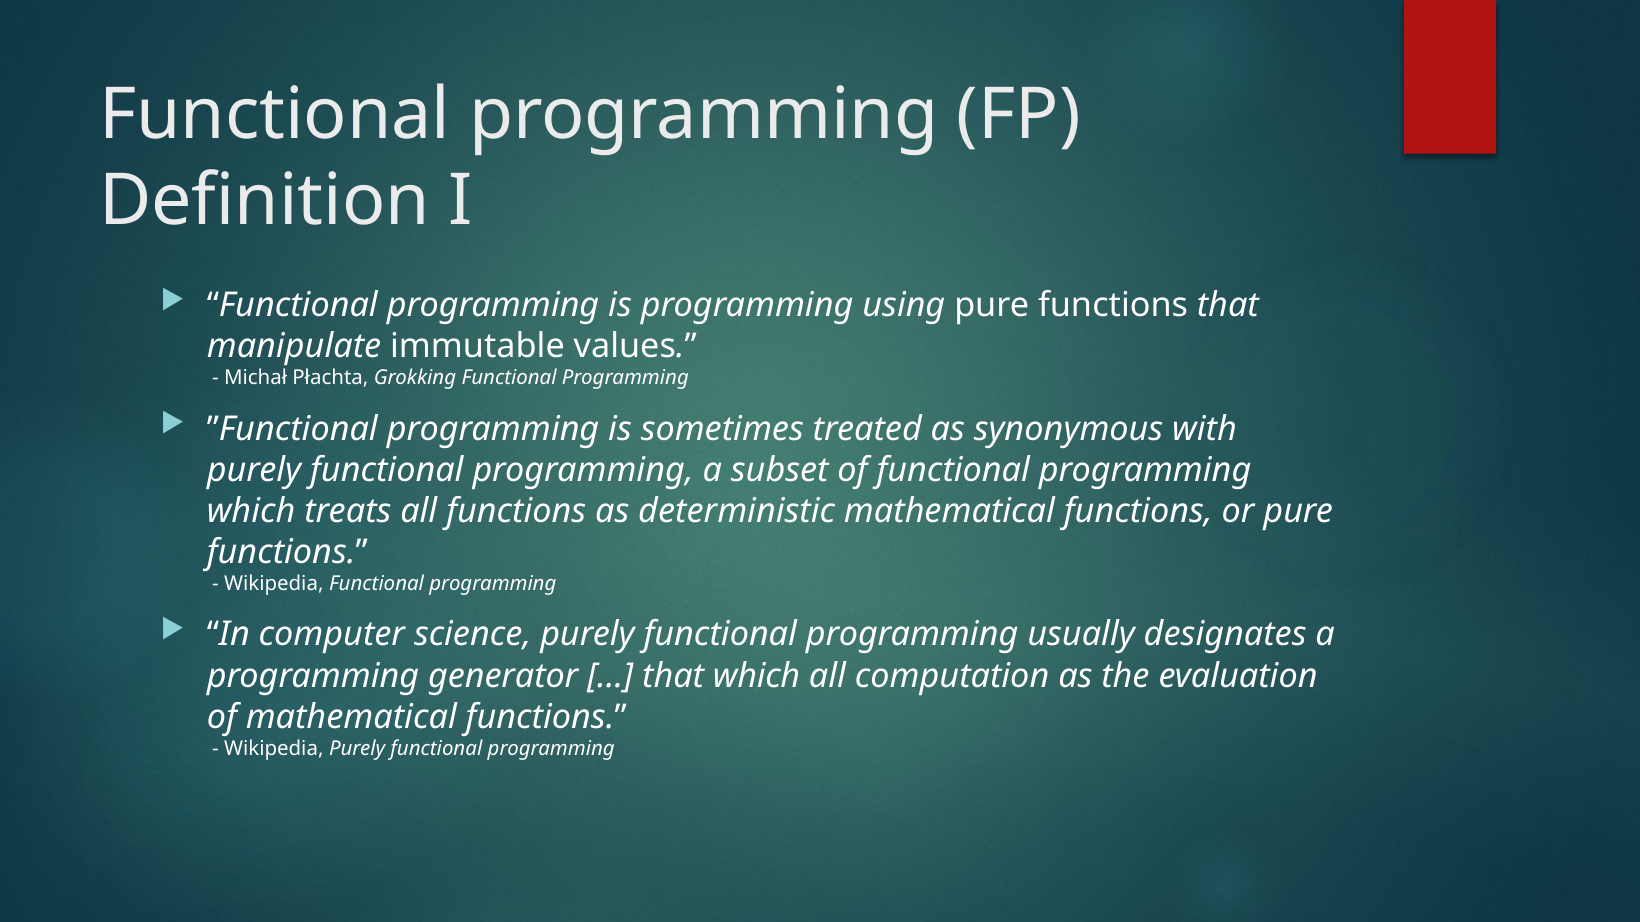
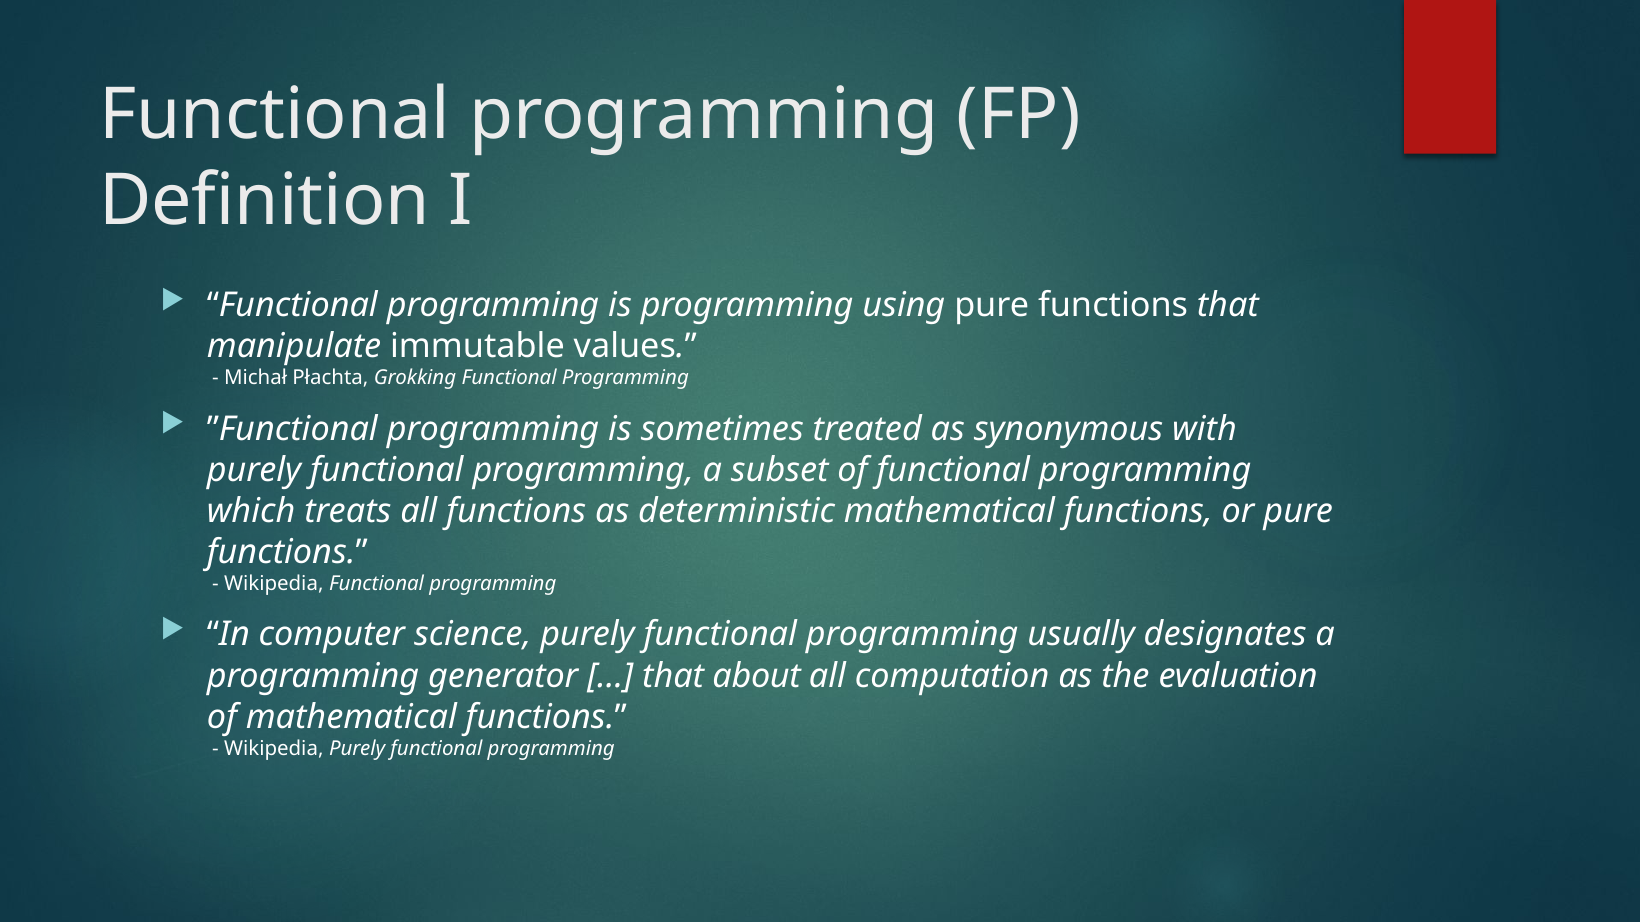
that which: which -> about
